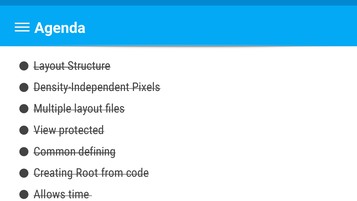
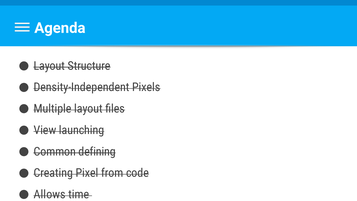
protected: protected -> launching
Root: Root -> Pixel
